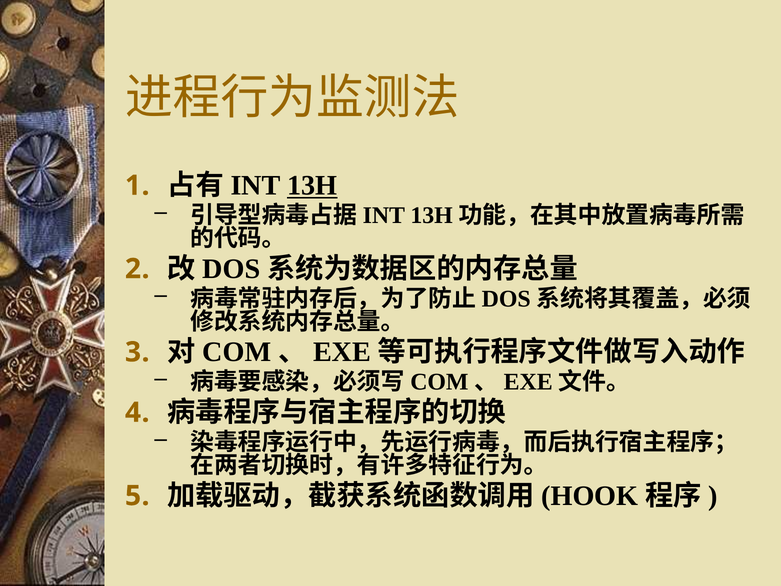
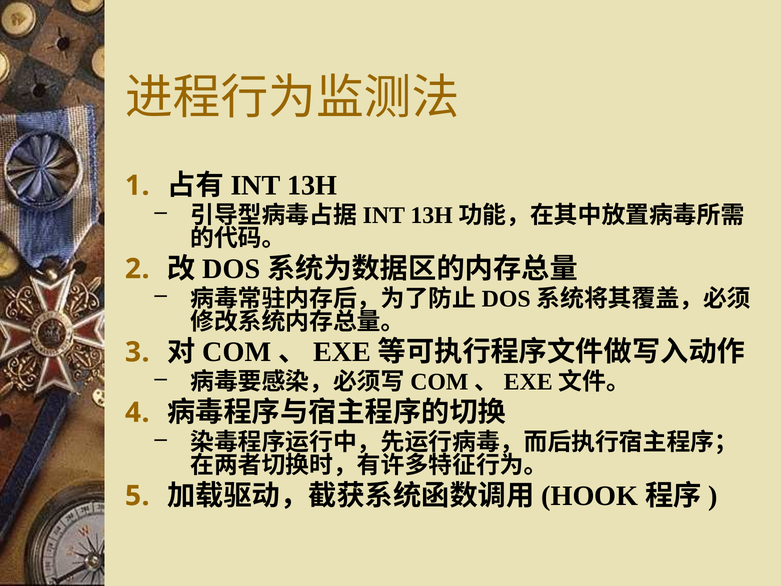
13H underline: present -> none
